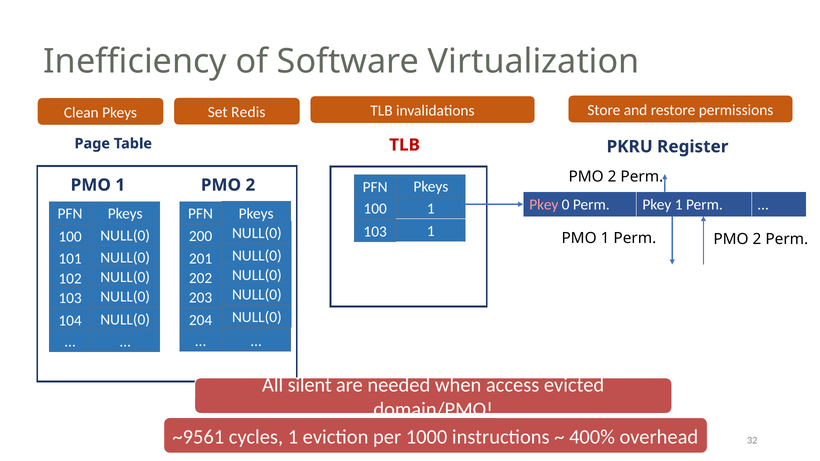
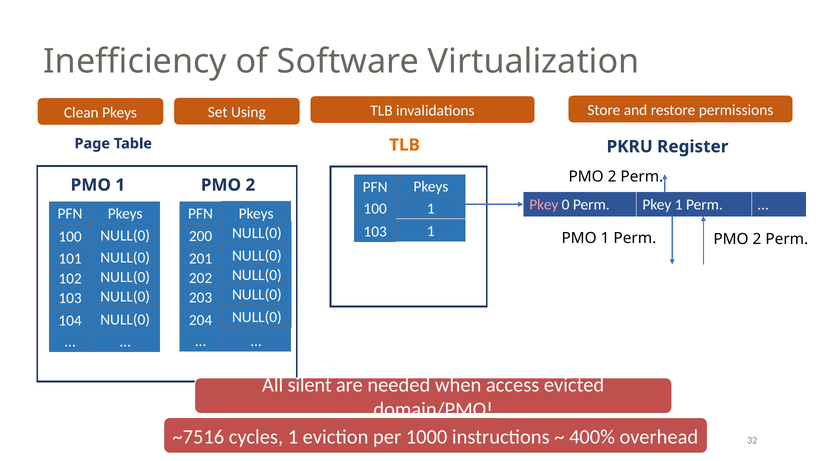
Redis: Redis -> Using
TLB at (405, 145) colour: red -> orange
~9561: ~9561 -> ~7516
